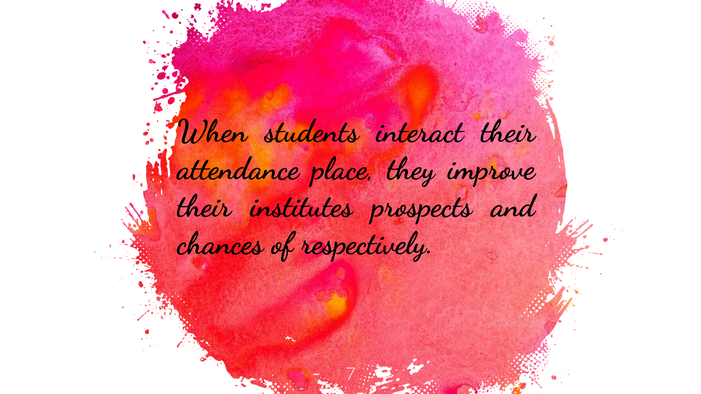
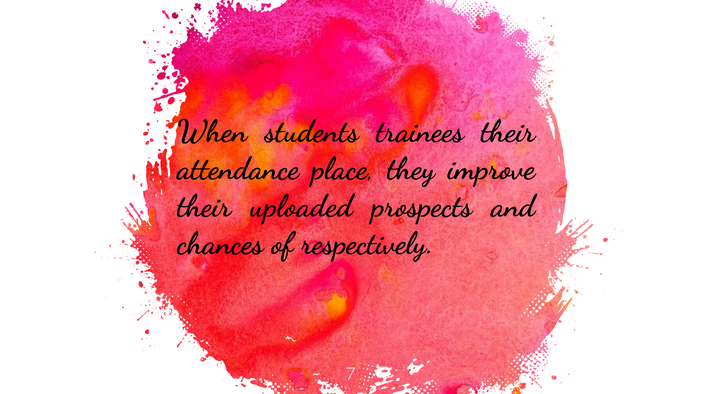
interact: interact -> trainees
institutes: institutes -> uploaded
